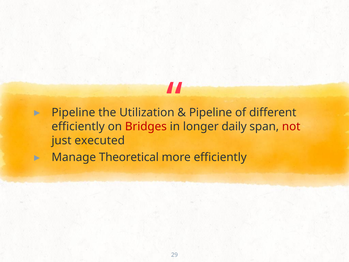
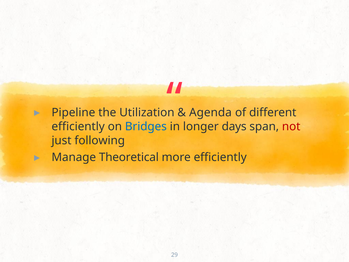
Pipeline at (211, 112): Pipeline -> Agenda
Bridges colour: red -> blue
daily: daily -> days
executed: executed -> following
